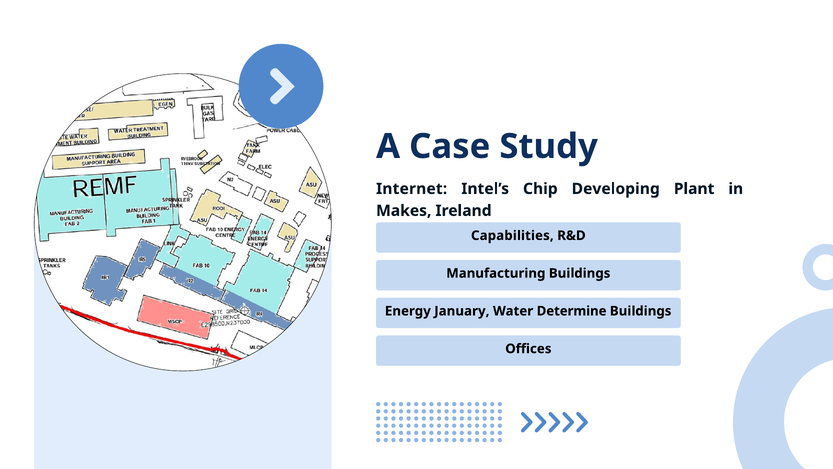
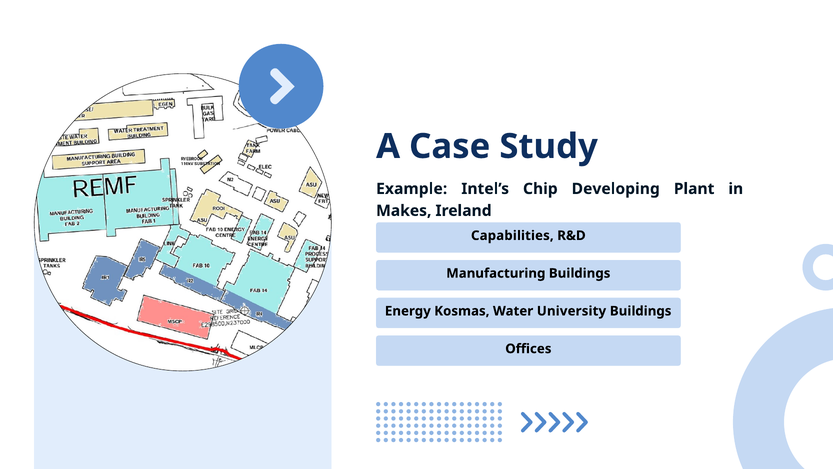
Internet: Internet -> Example
January: January -> Kosmas
Determine: Determine -> University
